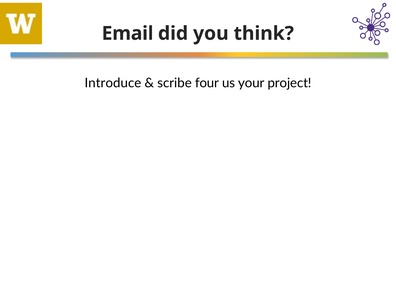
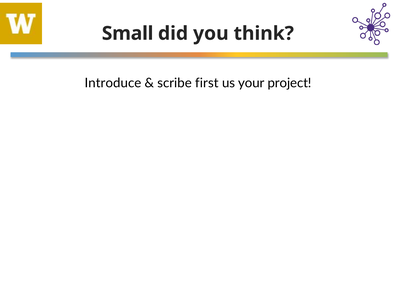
Email: Email -> Small
four: four -> first
